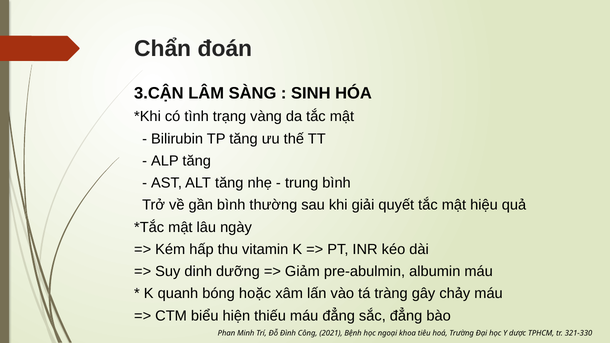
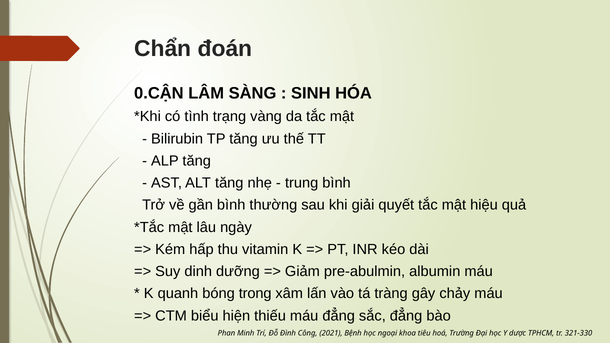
3.CẬN: 3.CẬN -> 0.CẬN
hoặc: hoặc -> trong
